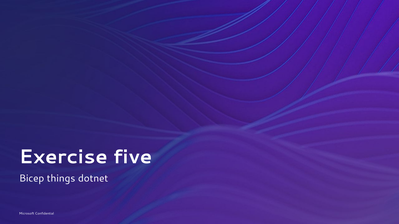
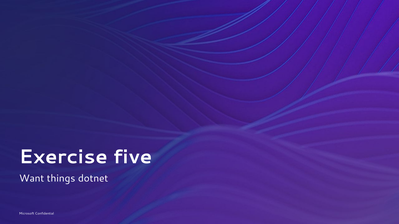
Bicep: Bicep -> Want
